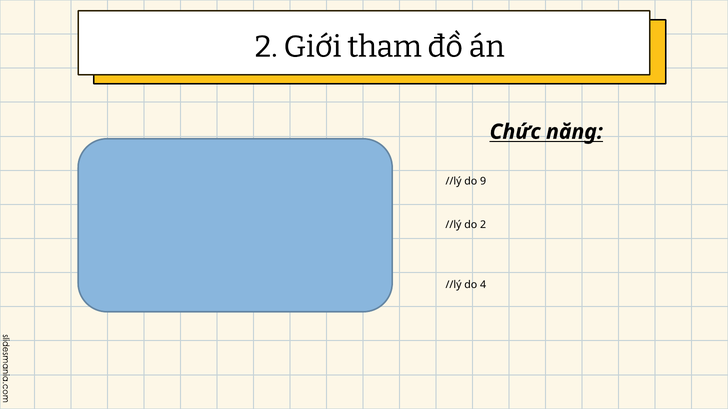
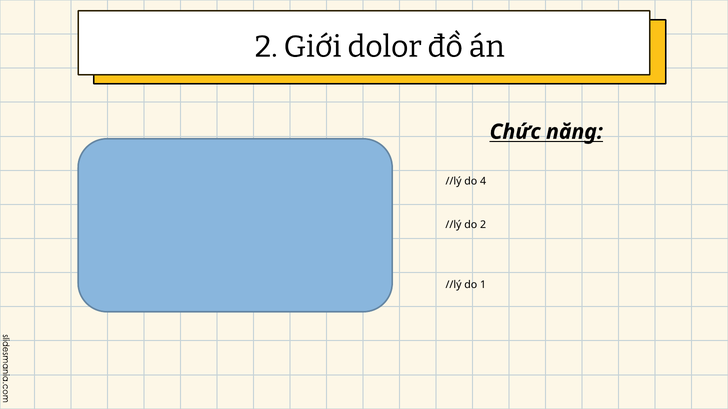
tham: tham -> dolor
9: 9 -> 4
4: 4 -> 1
